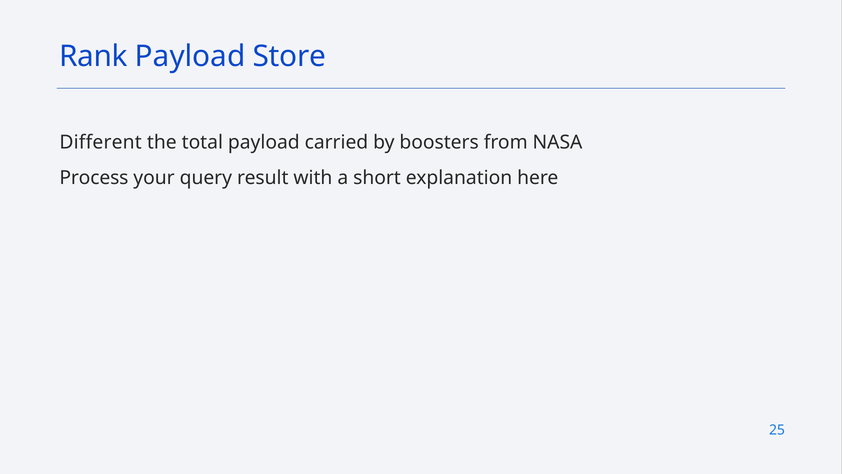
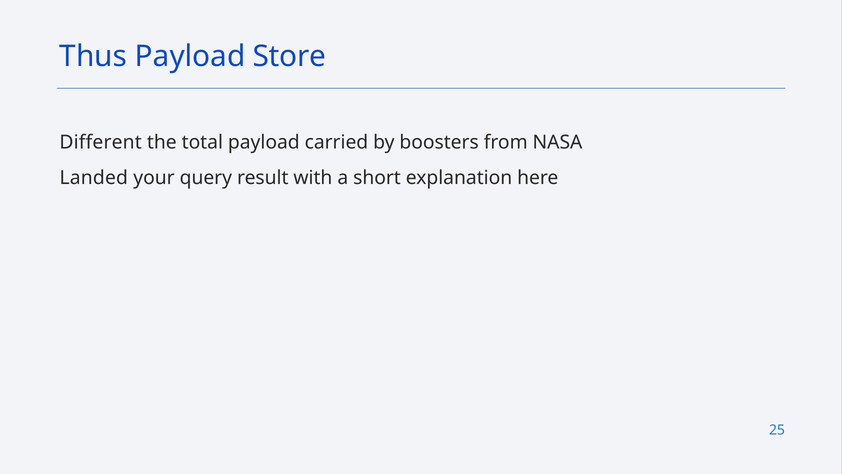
Rank: Rank -> Thus
Process: Process -> Landed
